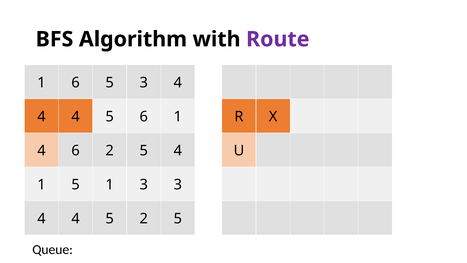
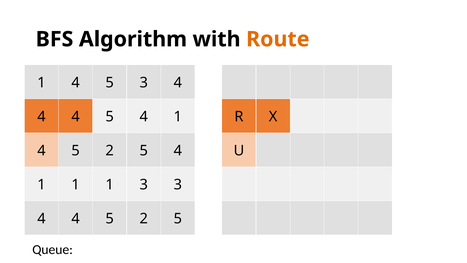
Route colour: purple -> orange
6 at (76, 83): 6 -> 4
4 5 6: 6 -> 4
6 at (76, 150): 6 -> 5
5 at (76, 184): 5 -> 1
